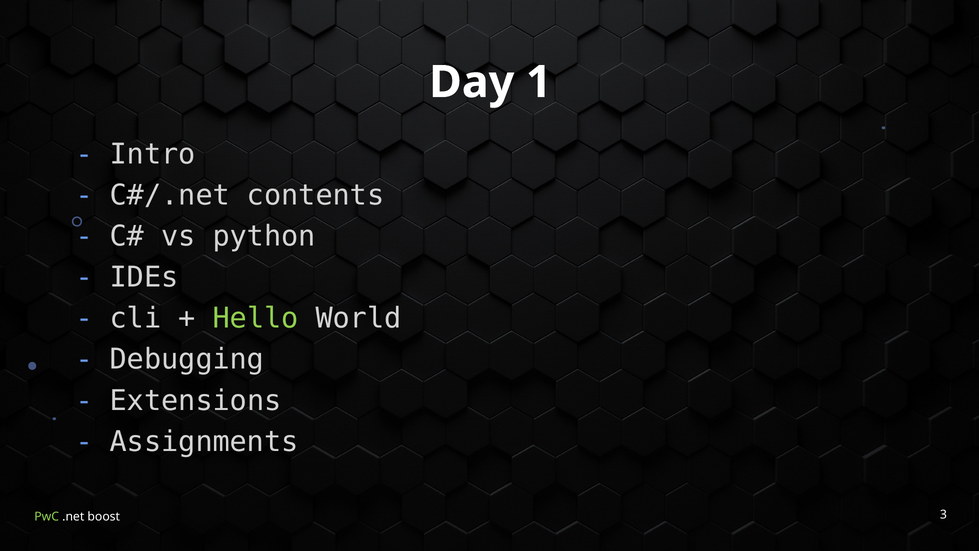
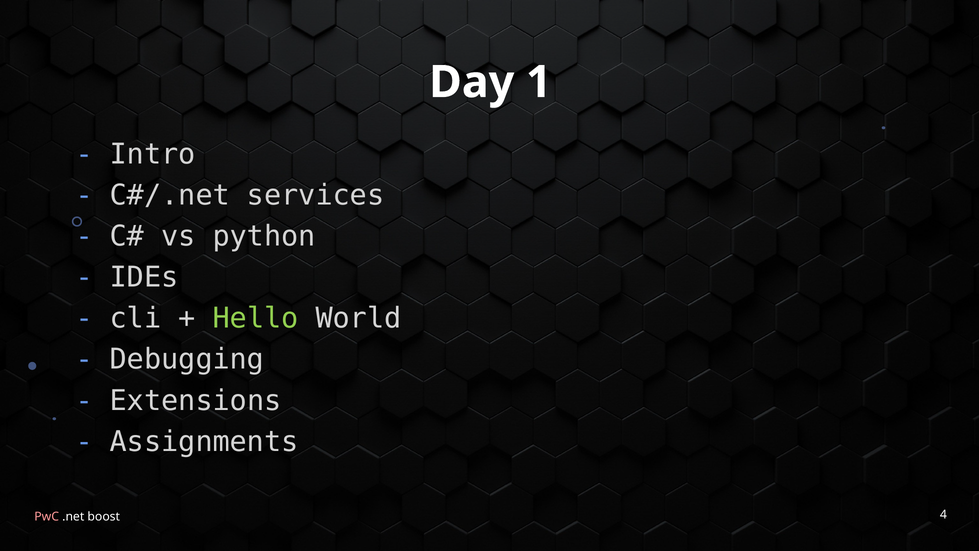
contents: contents -> services
PwC colour: light green -> pink
3: 3 -> 4
